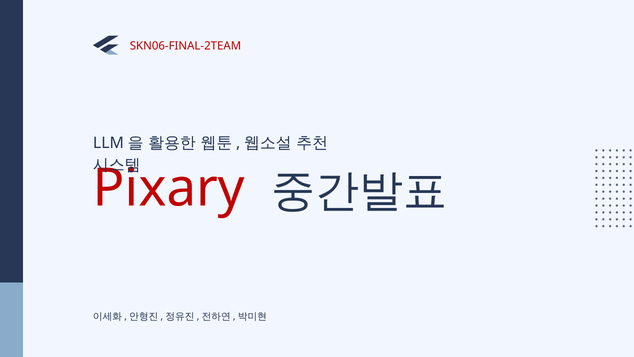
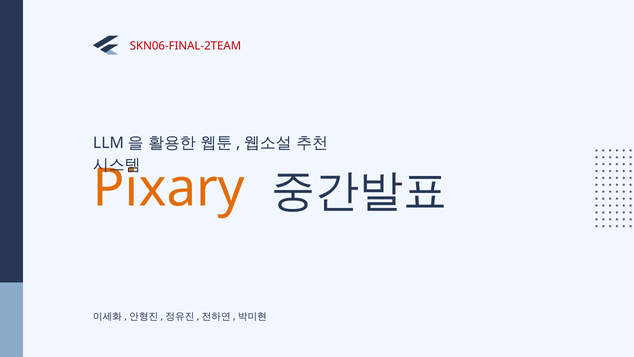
Pixary colour: red -> orange
